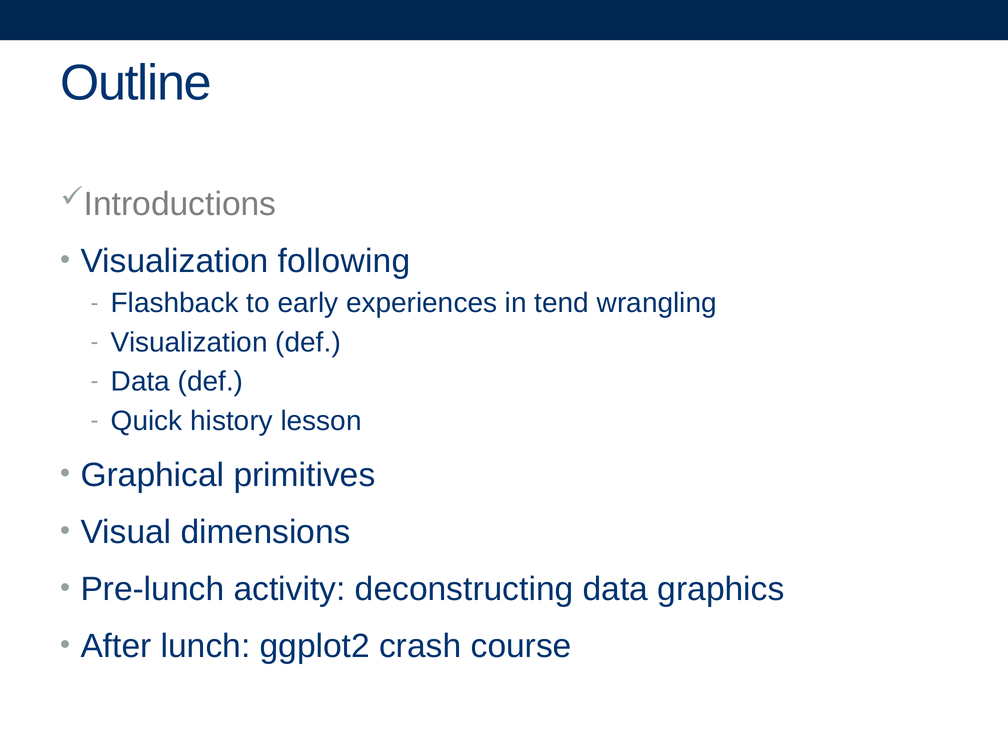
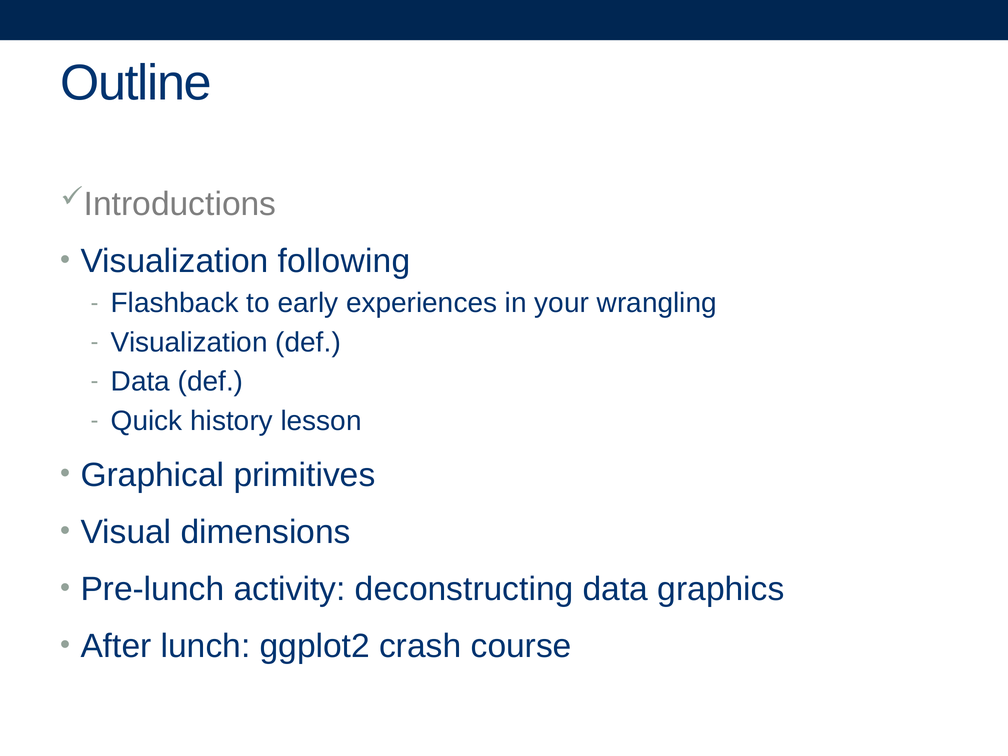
tend: tend -> your
